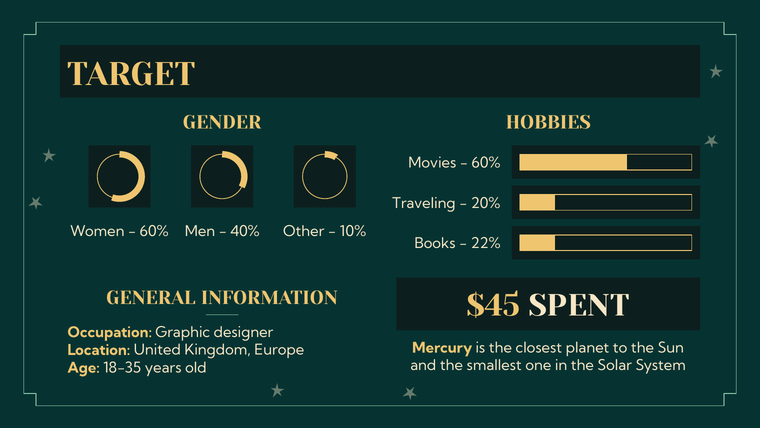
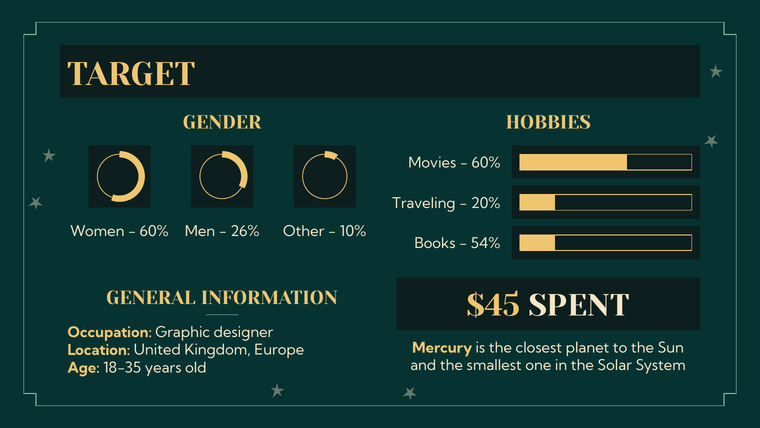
40%: 40% -> 26%
22%: 22% -> 54%
